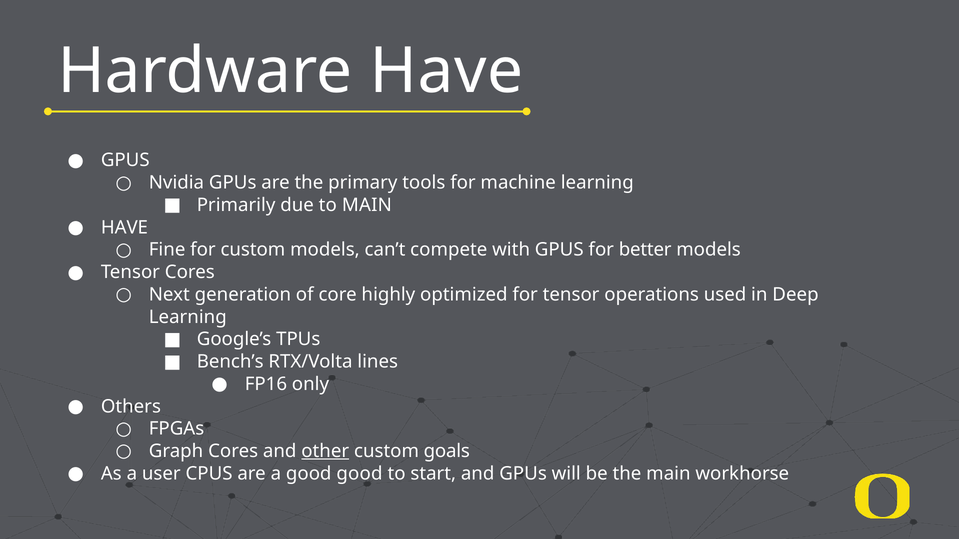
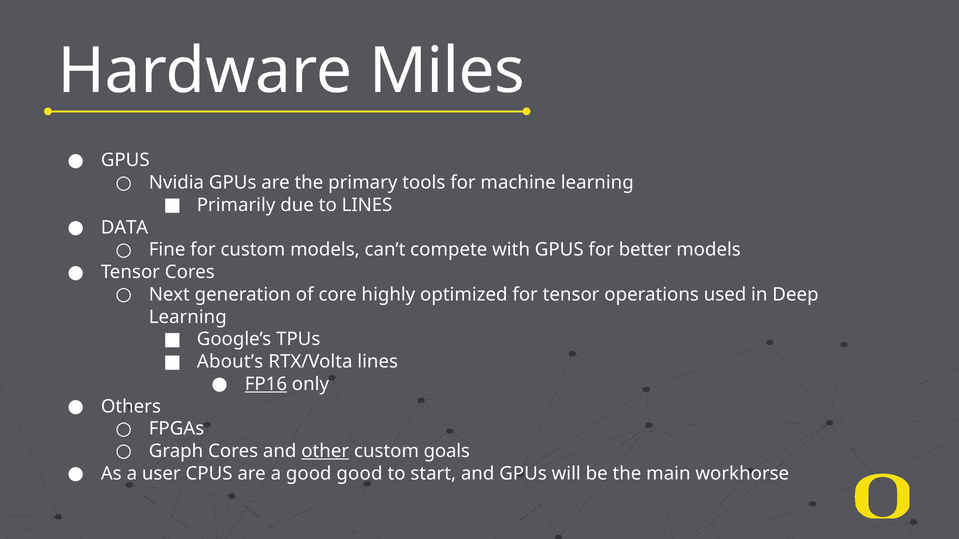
Hardware Have: Have -> Miles
to MAIN: MAIN -> LINES
HAVE at (124, 228): HAVE -> DATA
Bench’s: Bench’s -> About’s
FP16 underline: none -> present
